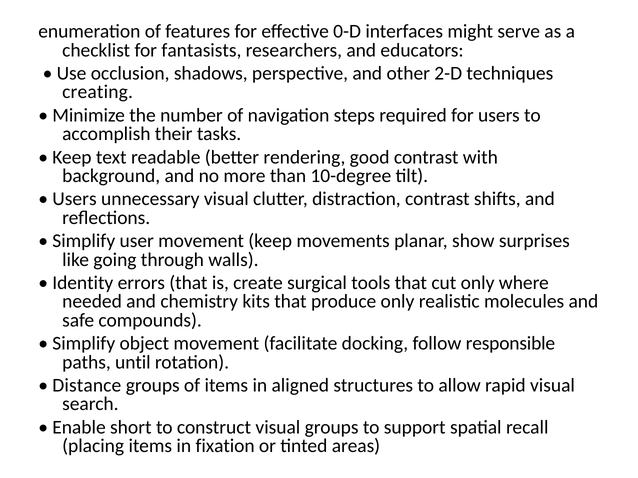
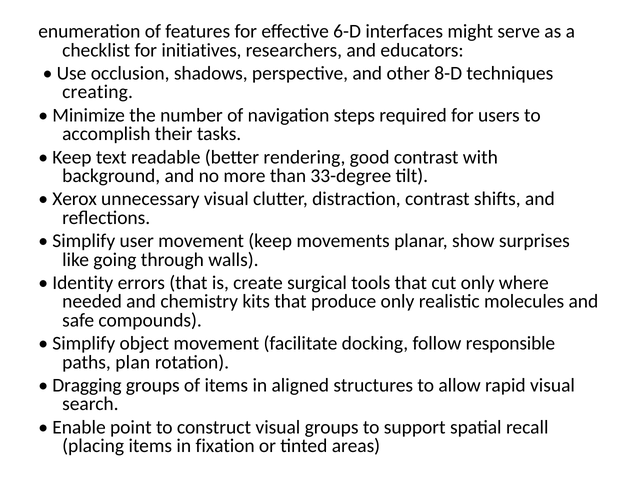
0-D: 0-D -> 6-D
fantasists: fantasists -> initiatives
2-D: 2-D -> 8-D
10-degree: 10-degree -> 33-degree
Users at (74, 199): Users -> Xerox
until: until -> plan
Distance: Distance -> Dragging
short: short -> point
